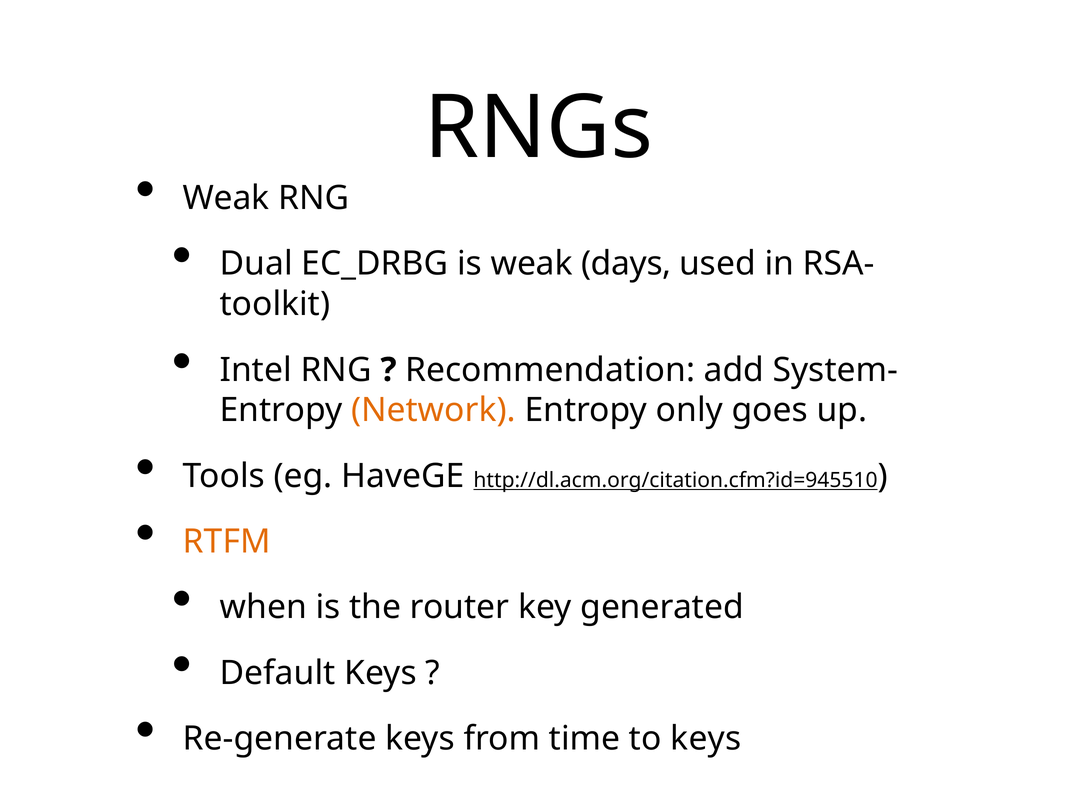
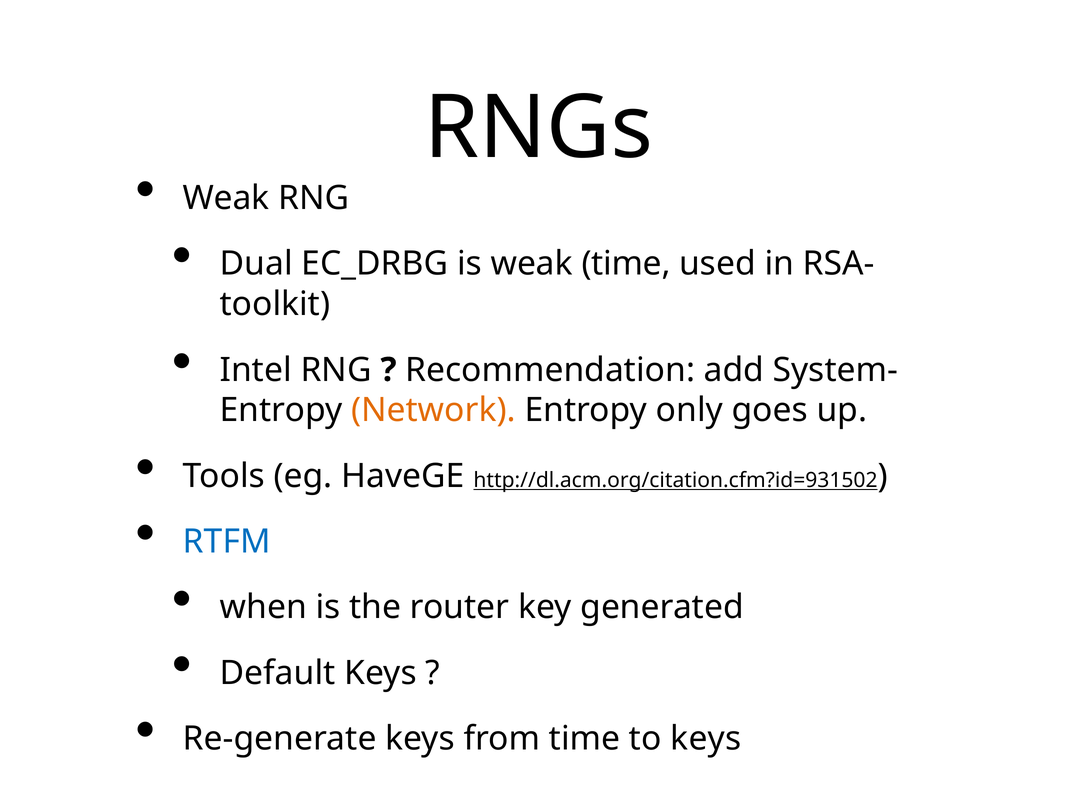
weak days: days -> time
http://dl.acm.org/citation.cfm?id=945510: http://dl.acm.org/citation.cfm?id=945510 -> http://dl.acm.org/citation.cfm?id=931502
RTFM colour: orange -> blue
